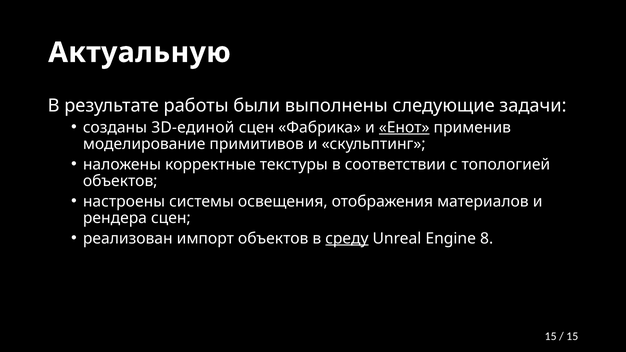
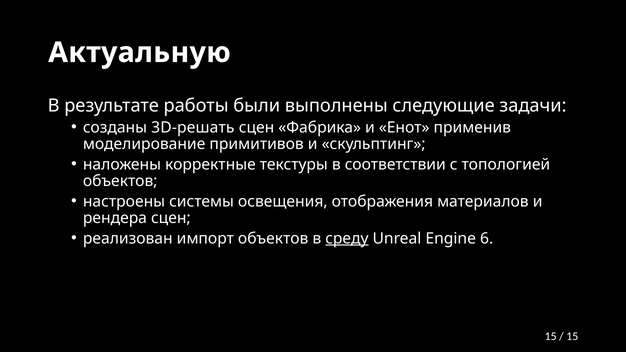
3D-единой: 3D-единой -> 3D-решать
Енот underline: present -> none
8: 8 -> 6
